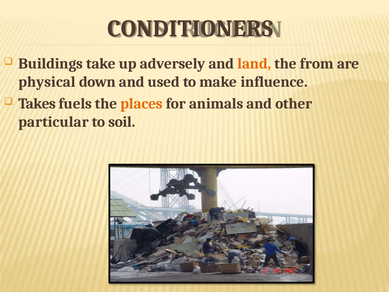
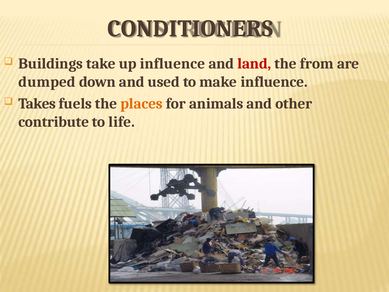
up adversely: adversely -> influence
land colour: orange -> red
physical: physical -> dumped
particular: particular -> contribute
soil: soil -> life
